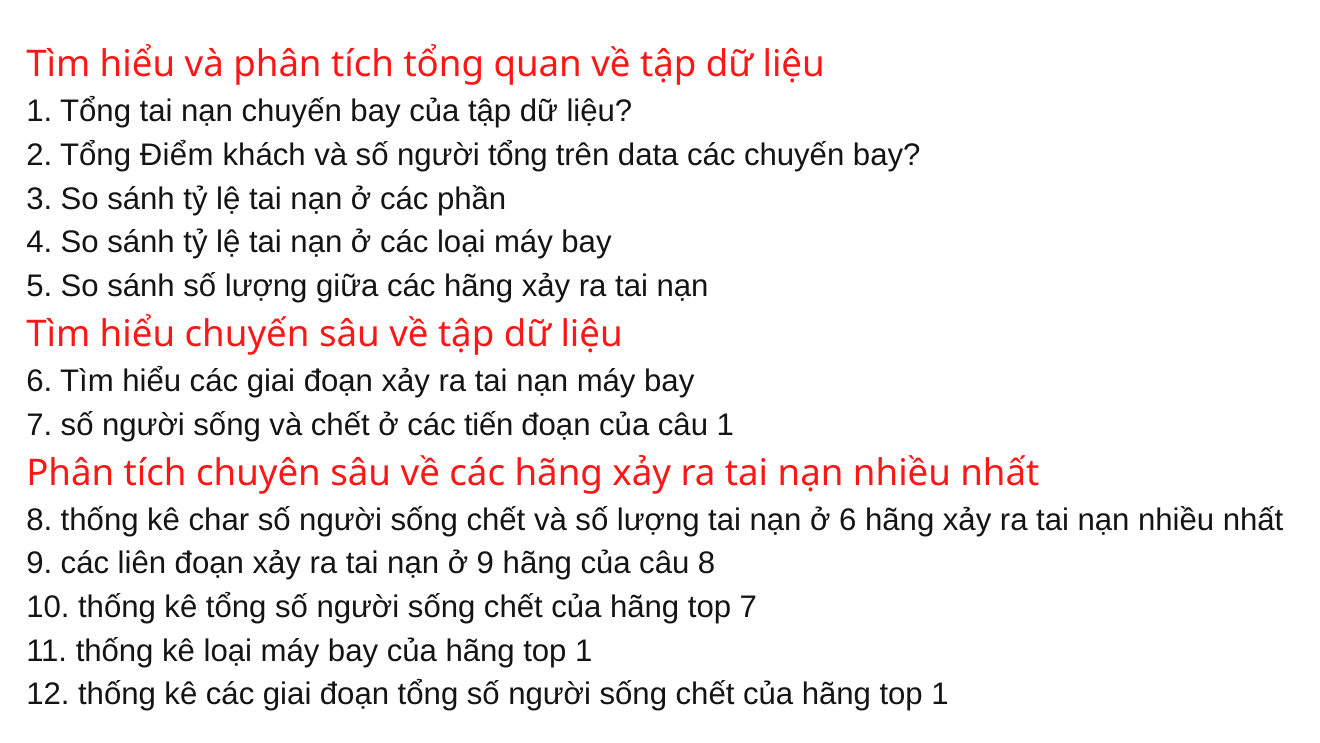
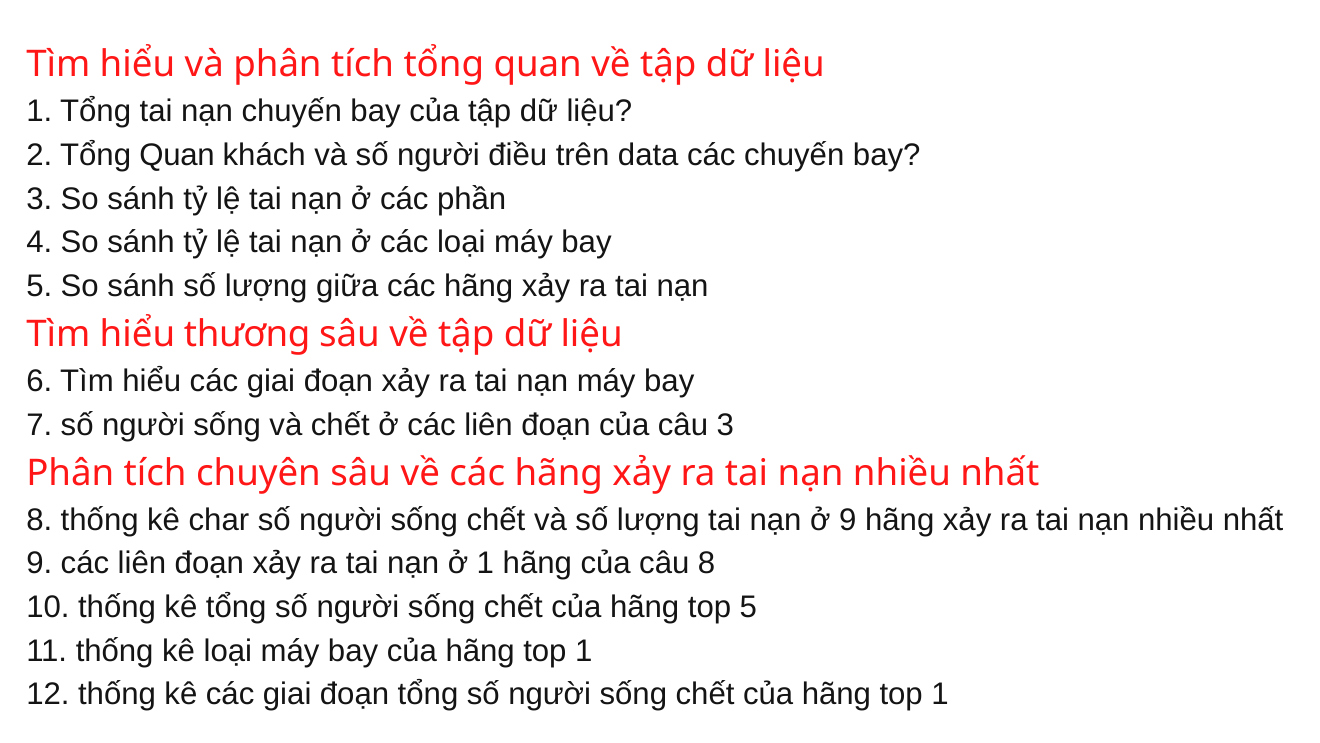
2 Tổng Điểm: Điểm -> Quan
người tổng: tổng -> điều
hiểu chuyến: chuyến -> thương
ở các tiến: tiến -> liên
câu 1: 1 -> 3
ở 6: 6 -> 9
ở 9: 9 -> 1
top 7: 7 -> 5
